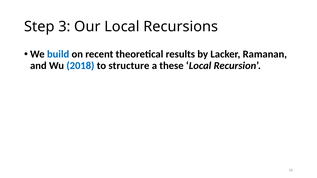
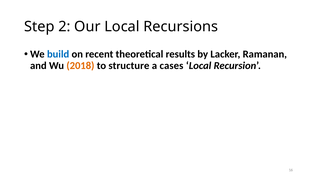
3: 3 -> 2
2018 colour: blue -> orange
these: these -> cases
